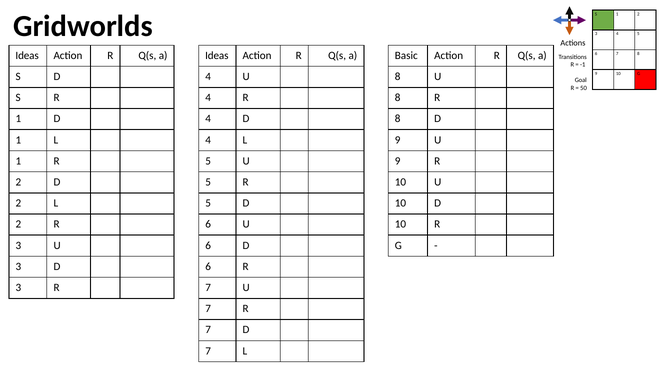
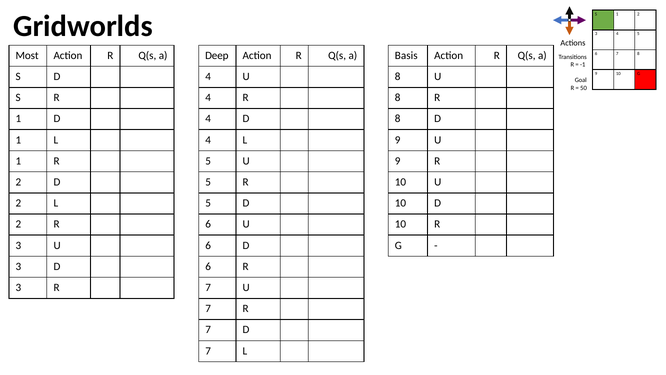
Ideas at (27, 55): Ideas -> Most
Ideas at (217, 55): Ideas -> Deep
Basic: Basic -> Basis
